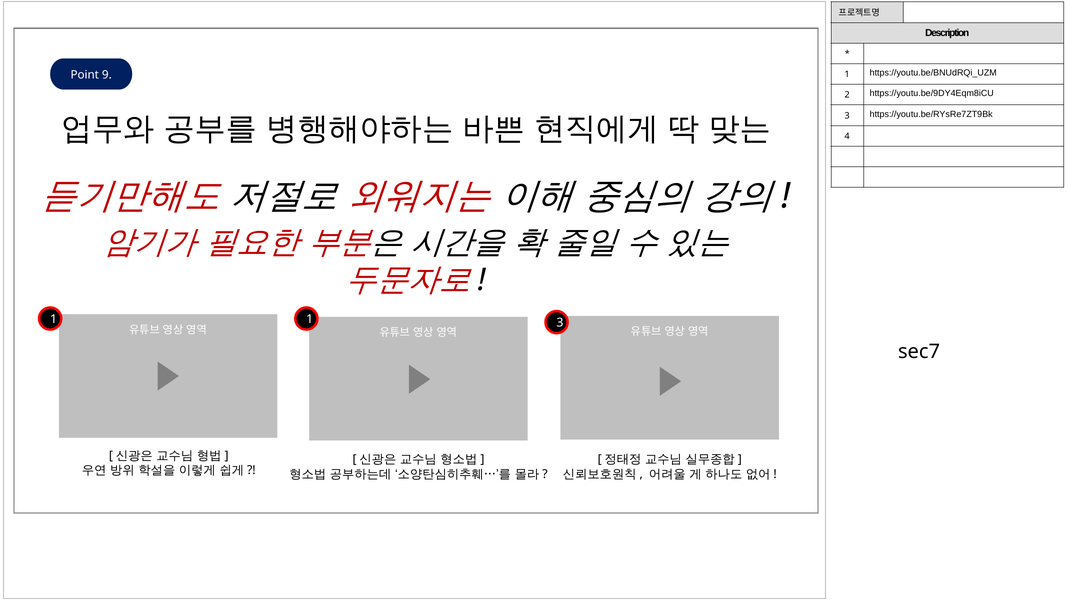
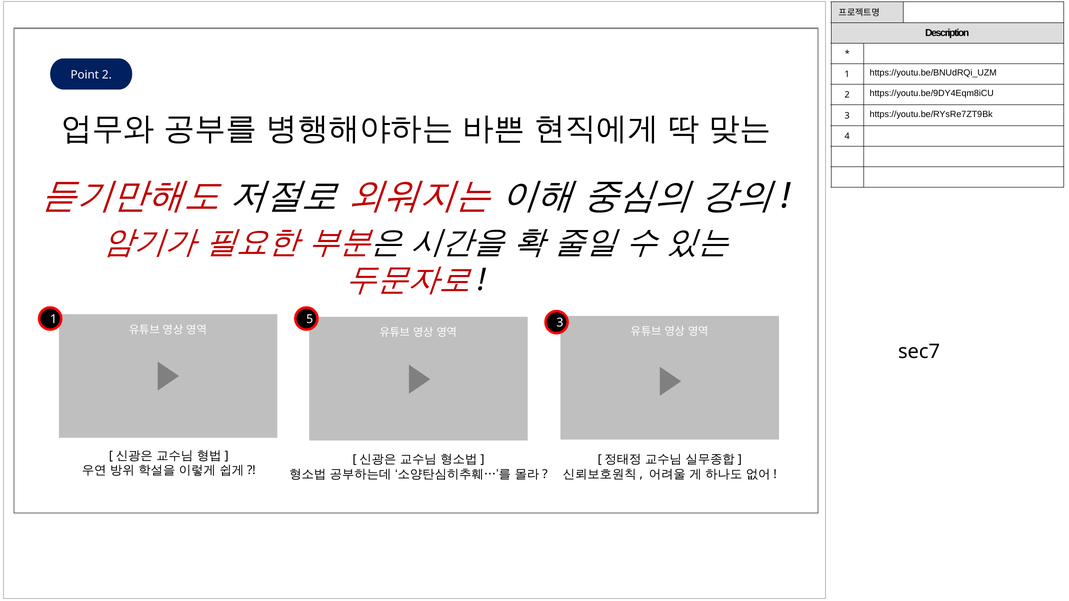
Point 9: 9 -> 2
1 1: 1 -> 5
